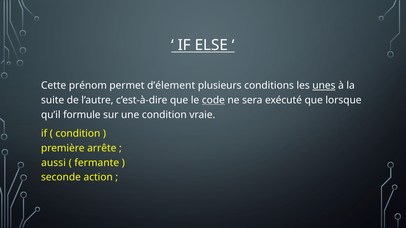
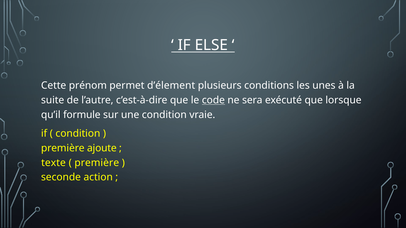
unes underline: present -> none
arrête: arrête -> ajoute
aussi: aussi -> texte
fermante at (97, 163): fermante -> première
